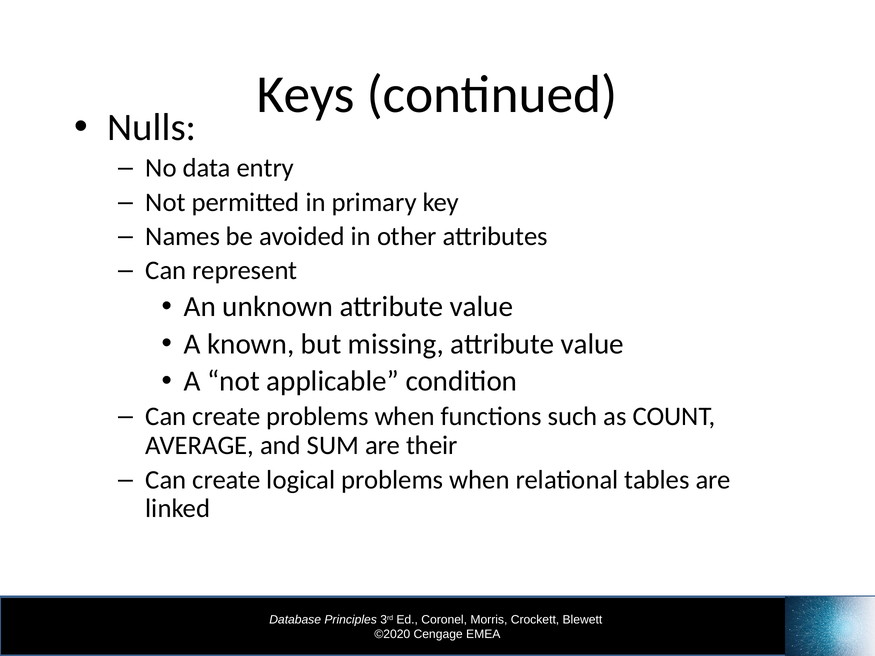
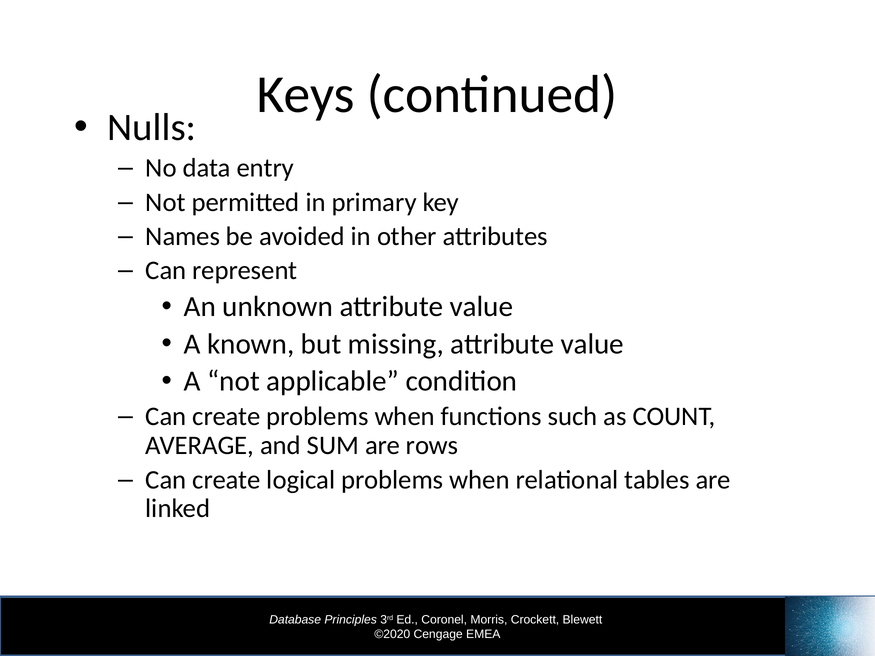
their: their -> rows
